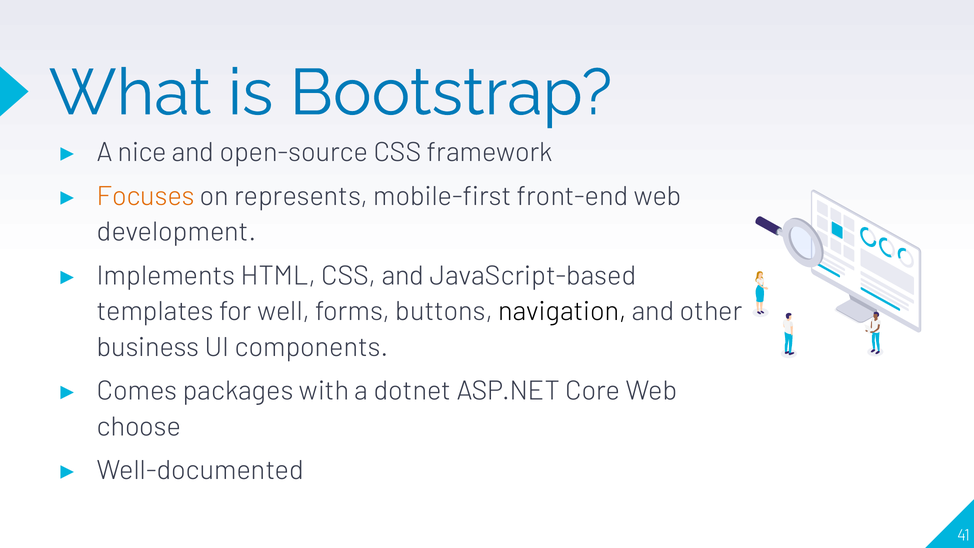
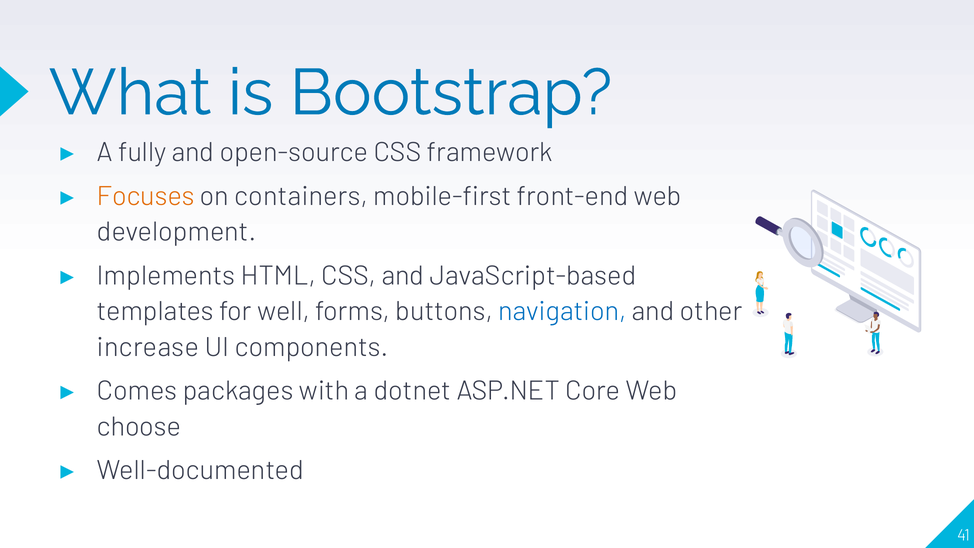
nice: nice -> fully
represents: represents -> containers
navigation colour: black -> blue
business: business -> increase
